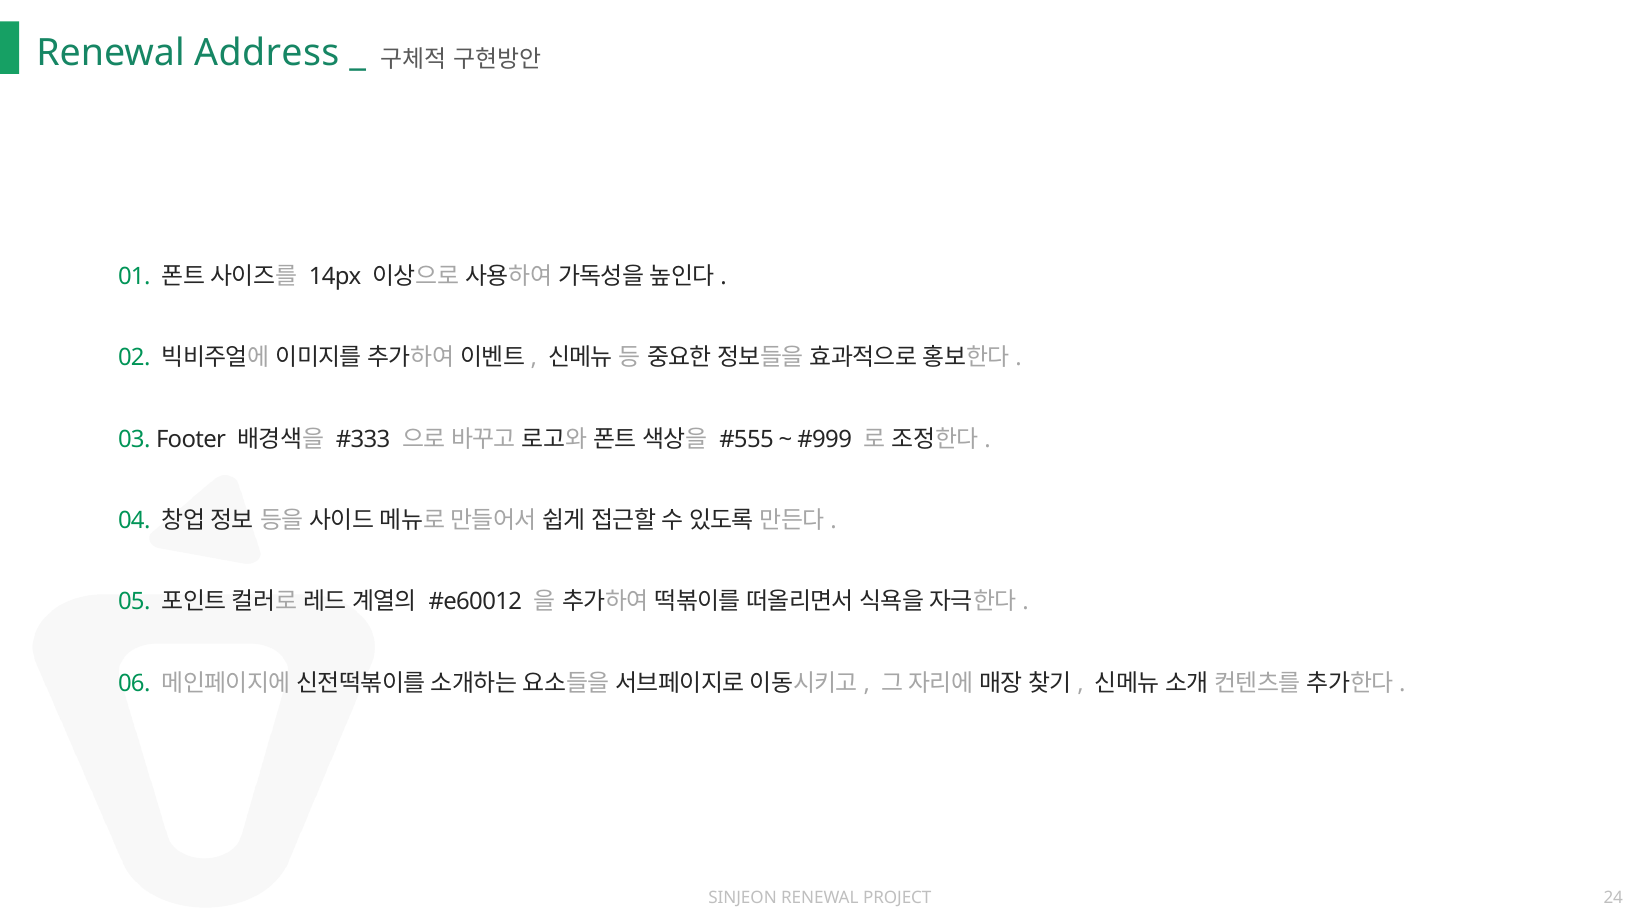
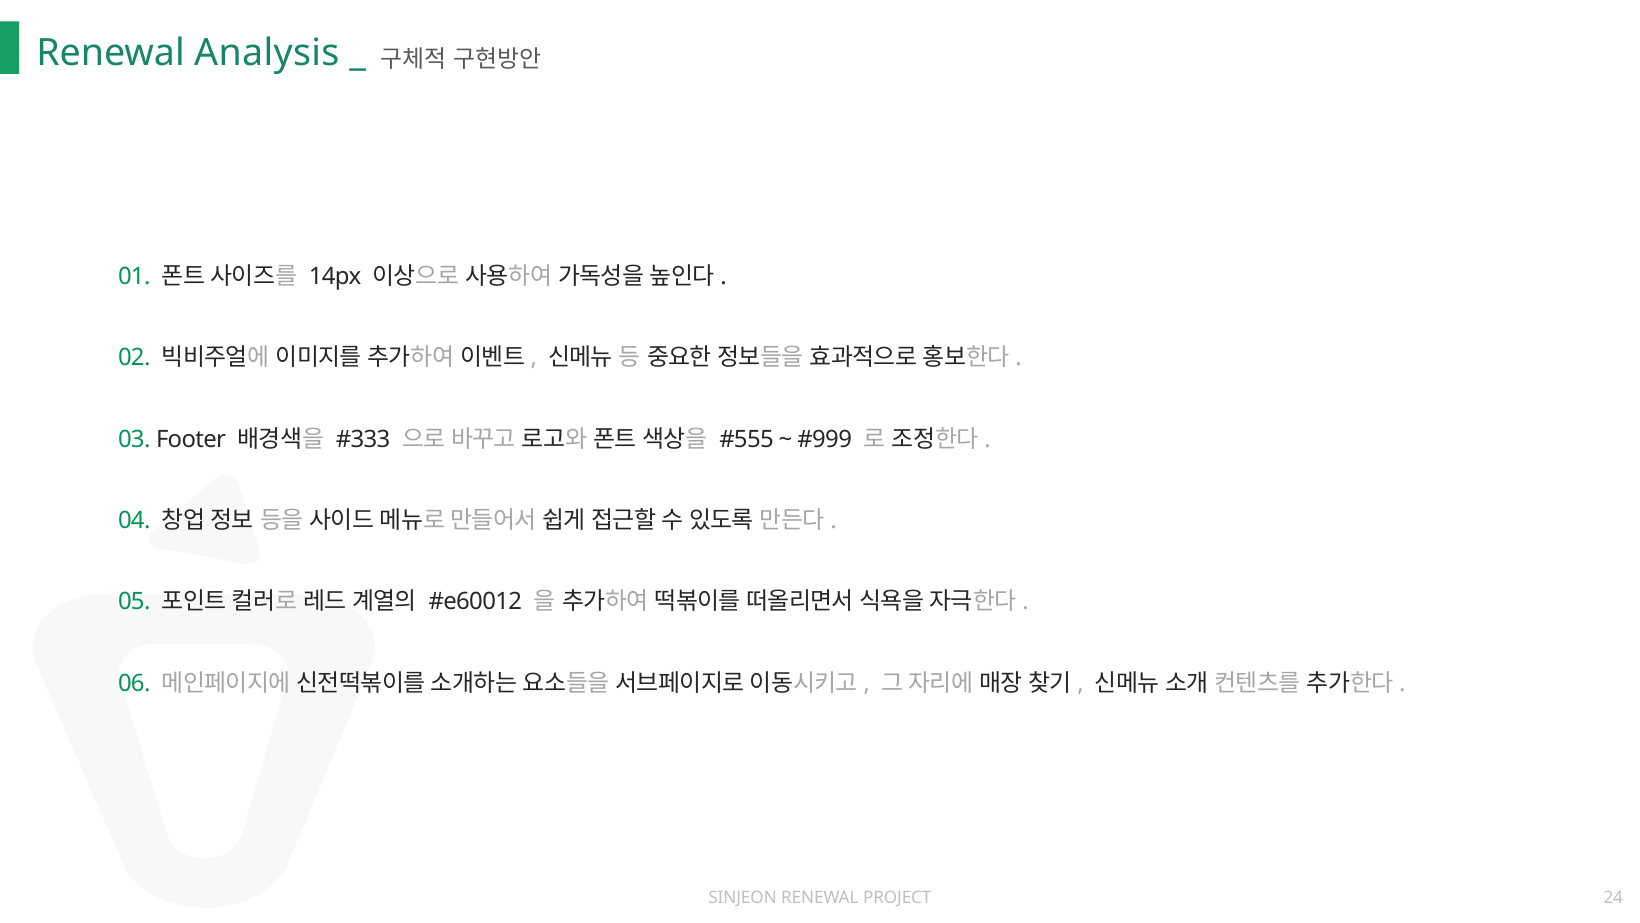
Address: Address -> Analysis
